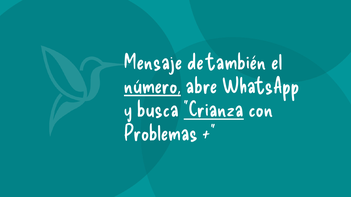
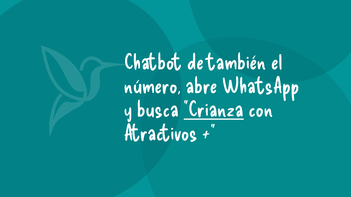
Mensaje: Mensaje -> Chatbot
número underline: present -> none
Problemas: Problemas -> Atractivos
